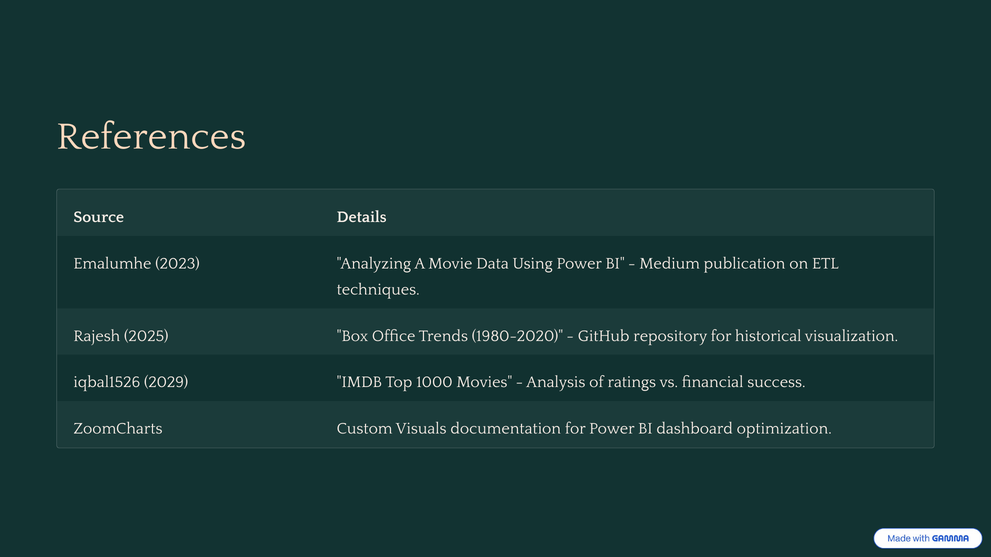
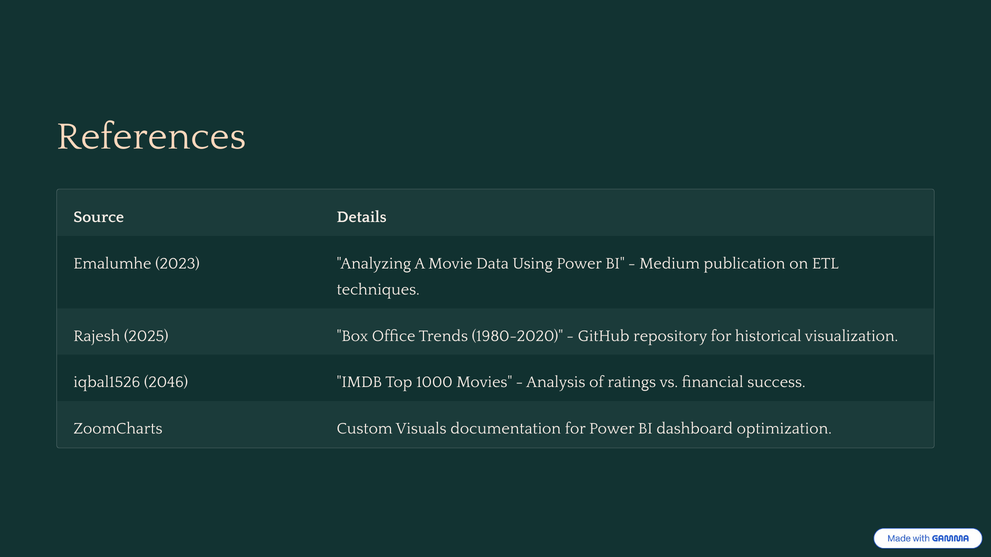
2029: 2029 -> 2046
